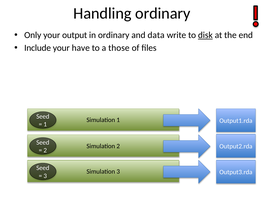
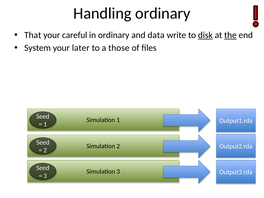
Only: Only -> That
output: output -> careful
the underline: none -> present
Include: Include -> System
have: have -> later
